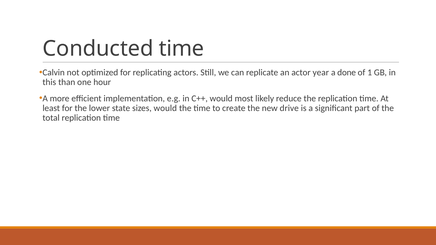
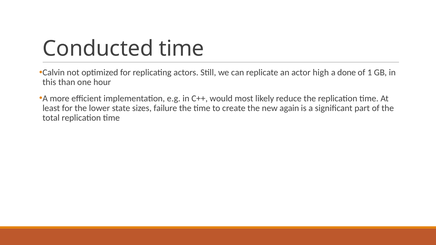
year: year -> high
sizes would: would -> failure
drive: drive -> again
